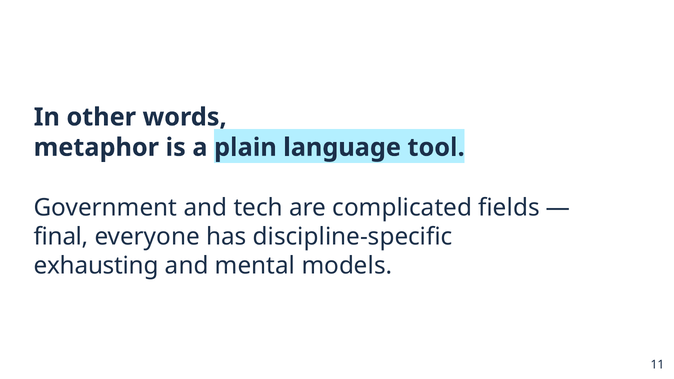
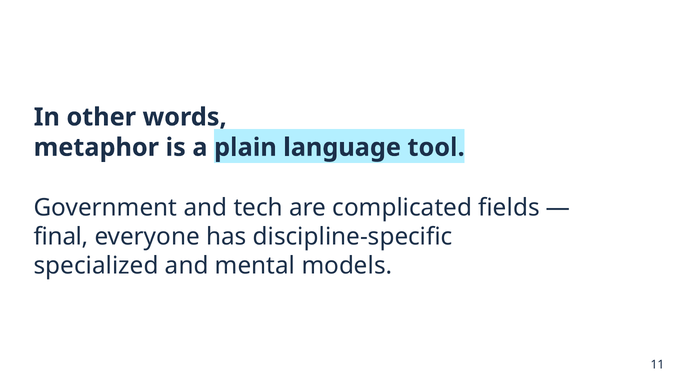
exhausting: exhausting -> specialized
